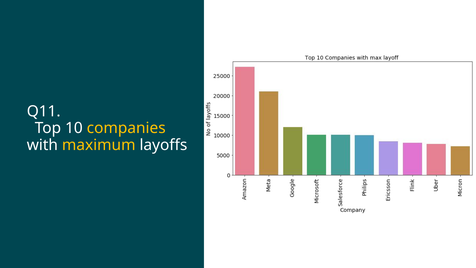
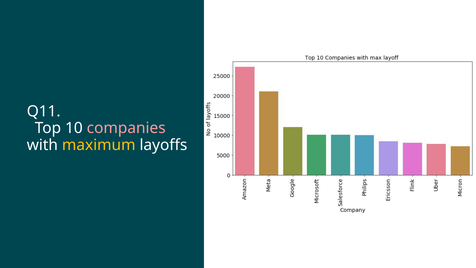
companies colour: yellow -> pink
